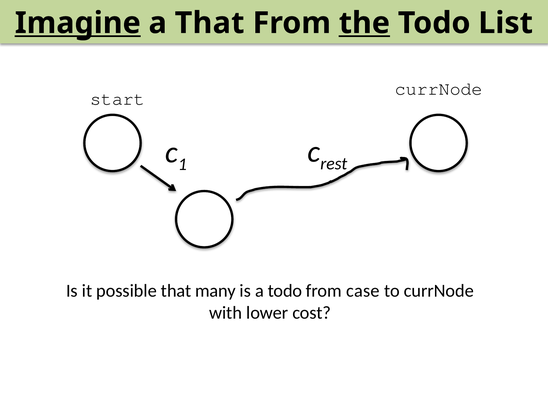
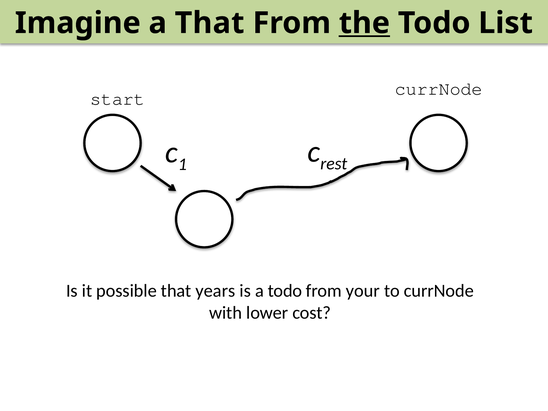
Imagine underline: present -> none
many: many -> years
case: case -> your
